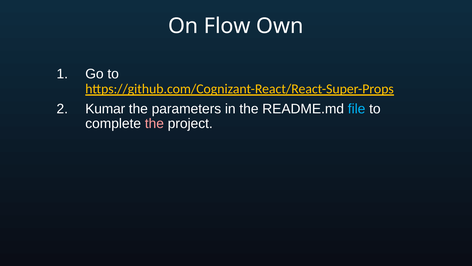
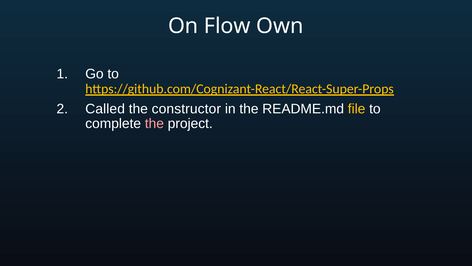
Kumar: Kumar -> Called
parameters: parameters -> constructor
file colour: light blue -> yellow
